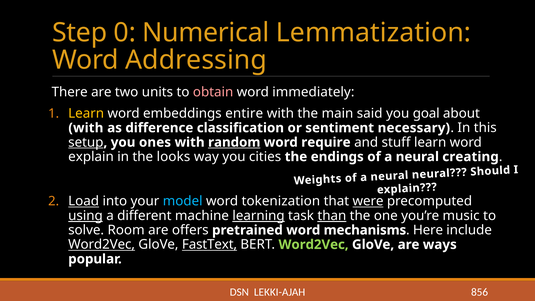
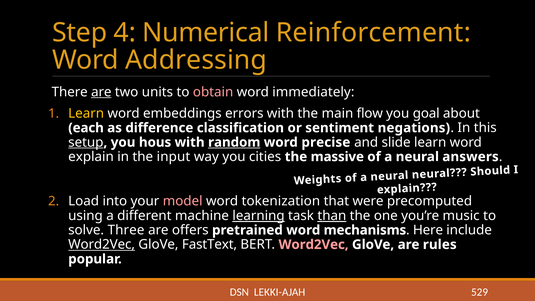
0: 0 -> 4
Lemmatization: Lemmatization -> Reinforcement
are at (101, 92) underline: none -> present
entire: entire -> errors
said: said -> flow
with at (86, 128): with -> each
necessary: necessary -> negations
ones: ones -> hous
require: require -> precise
stuff: stuff -> slide
looks: looks -> input
endings: endings -> massive
creating: creating -> answers
Load underline: present -> none
model colour: light blue -> pink
were underline: present -> none
using underline: present -> none
Room: Room -> Three
FastText underline: present -> none
Word2Vec at (314, 245) colour: light green -> pink
ways: ways -> rules
856: 856 -> 529
